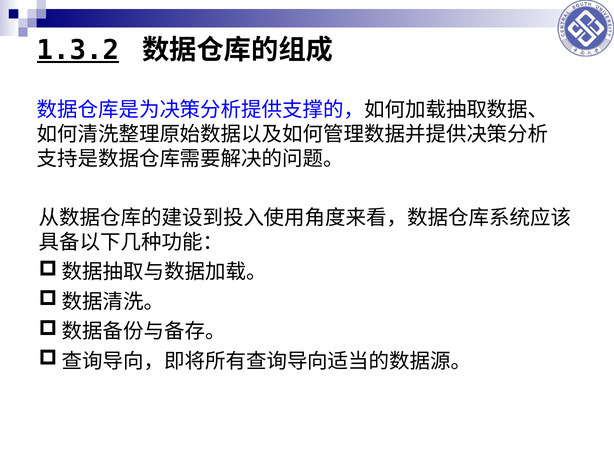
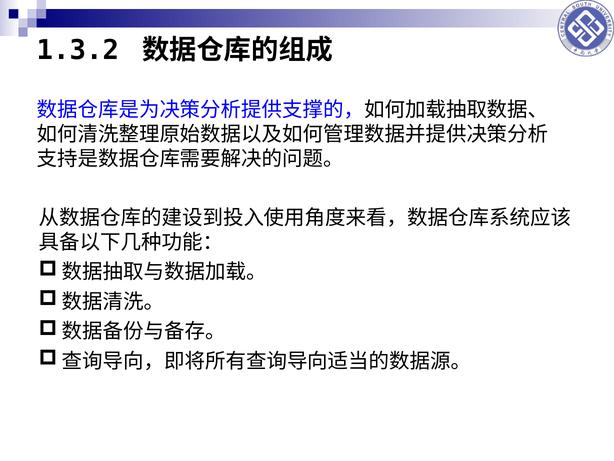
1.3.2 underline: present -> none
